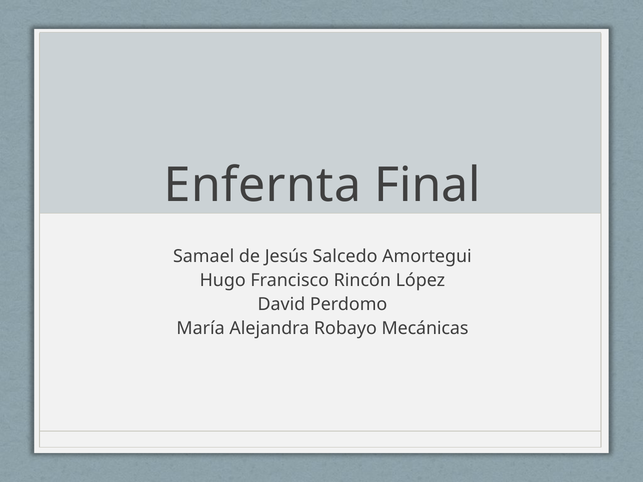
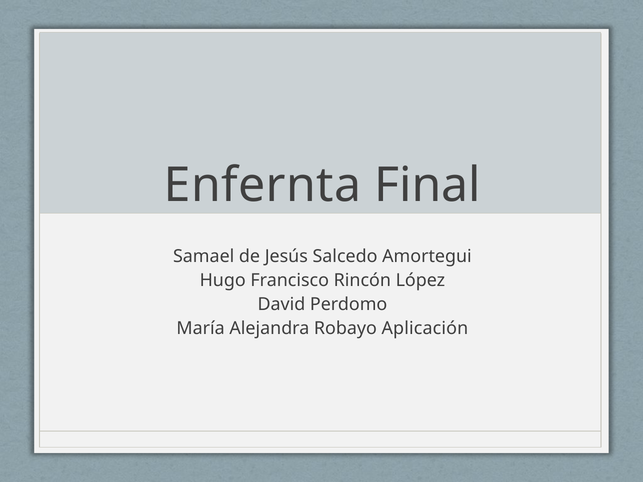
Mecánicas: Mecánicas -> Aplicación
